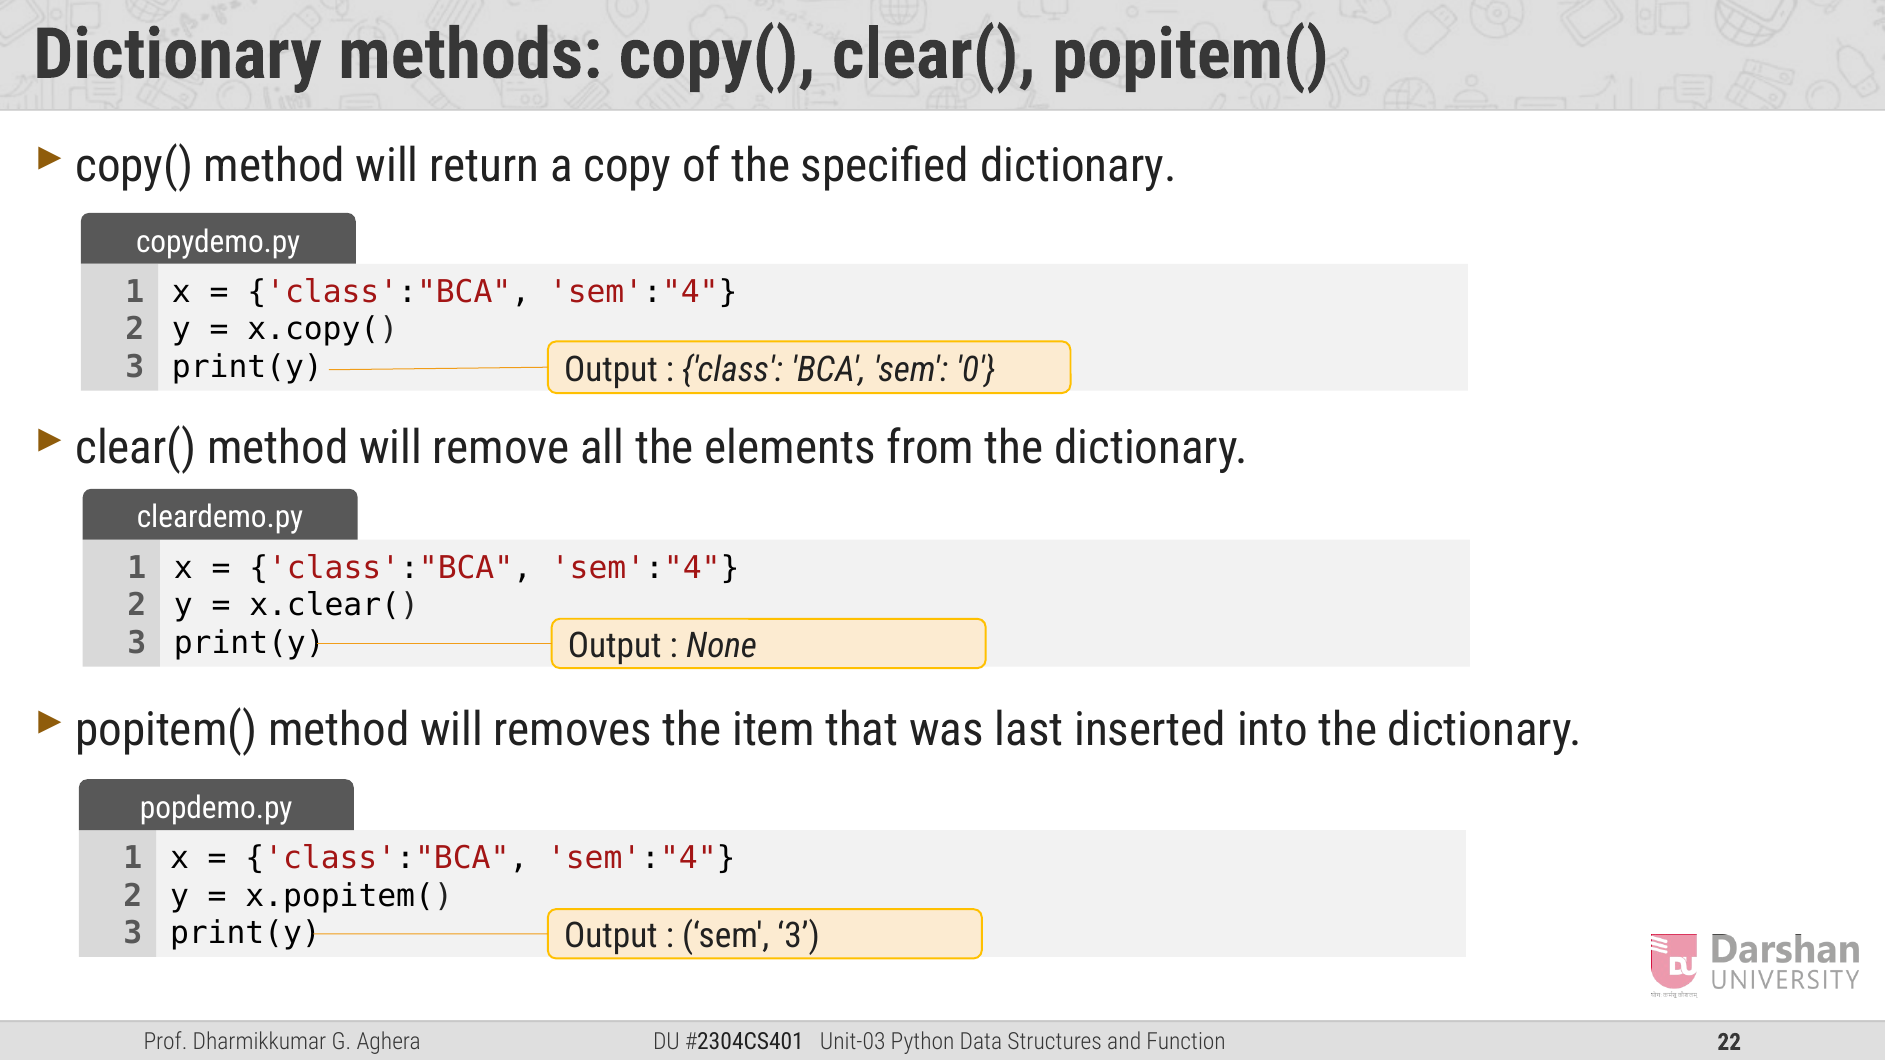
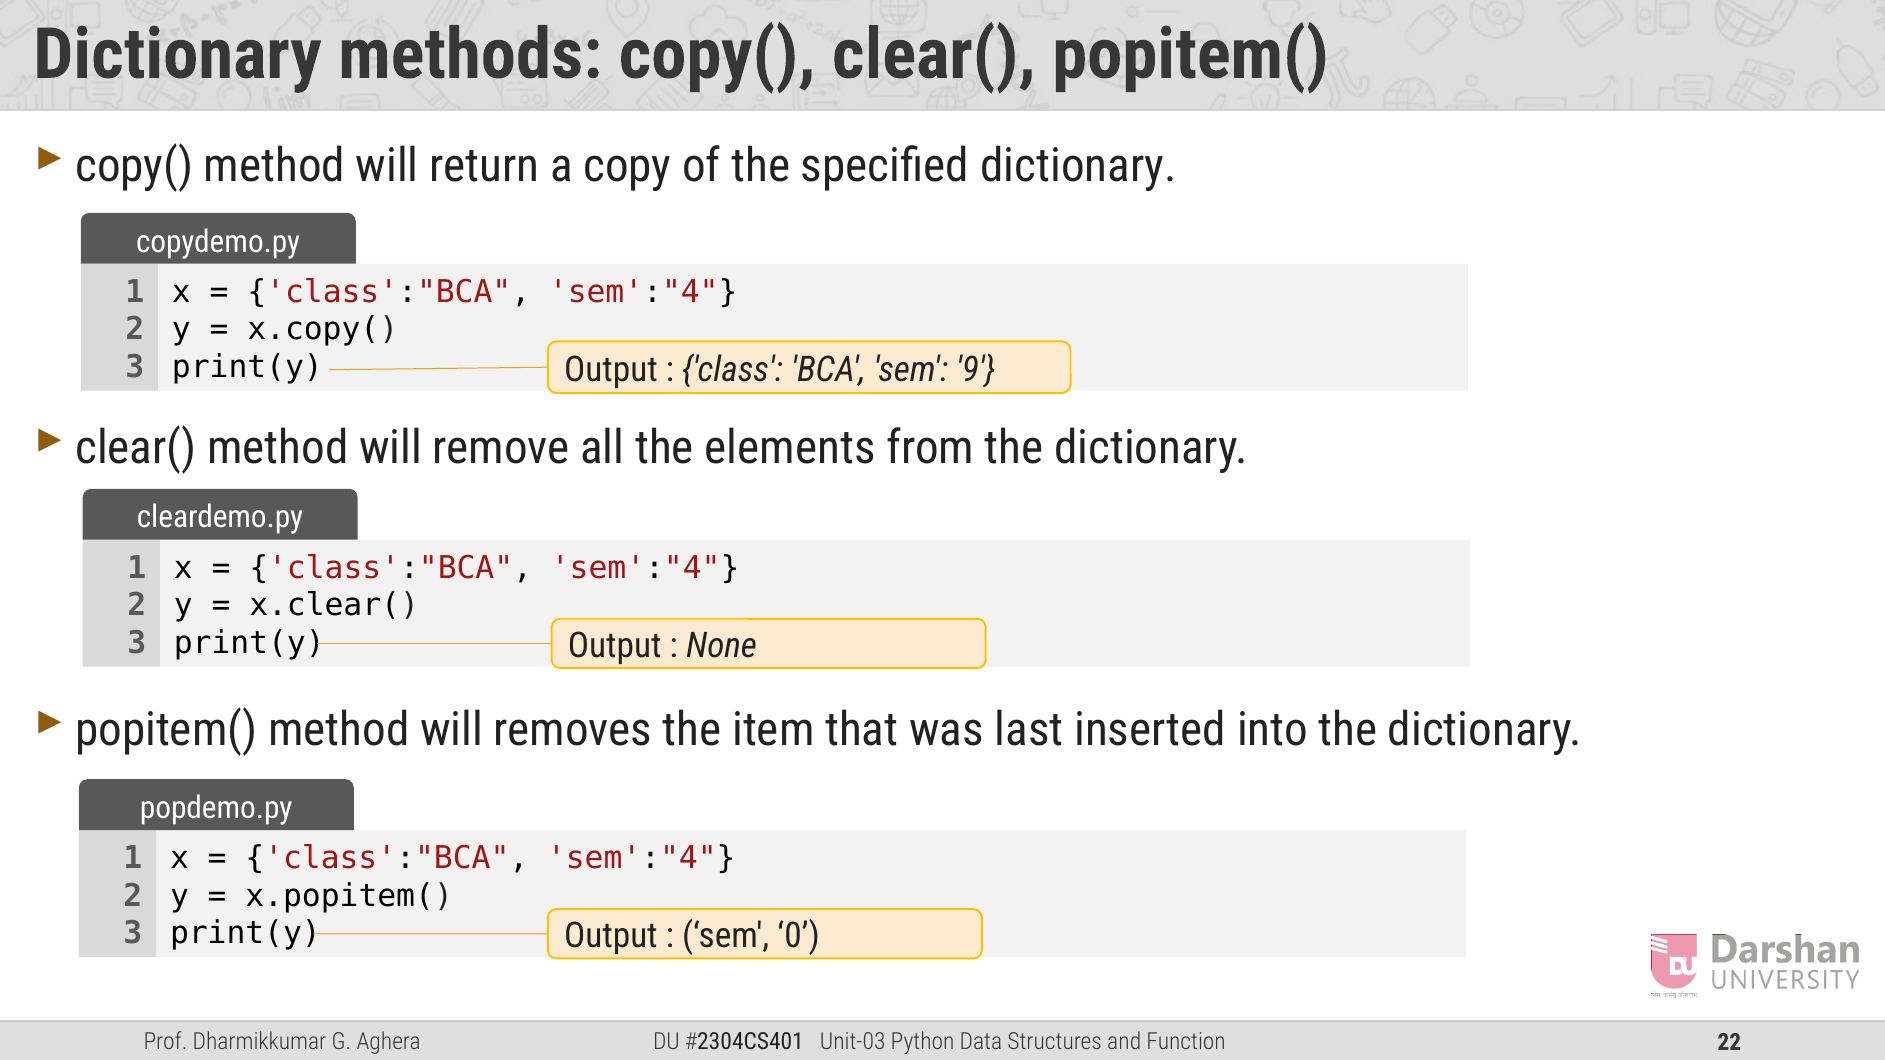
0: 0 -> 9
sem 3: 3 -> 0
